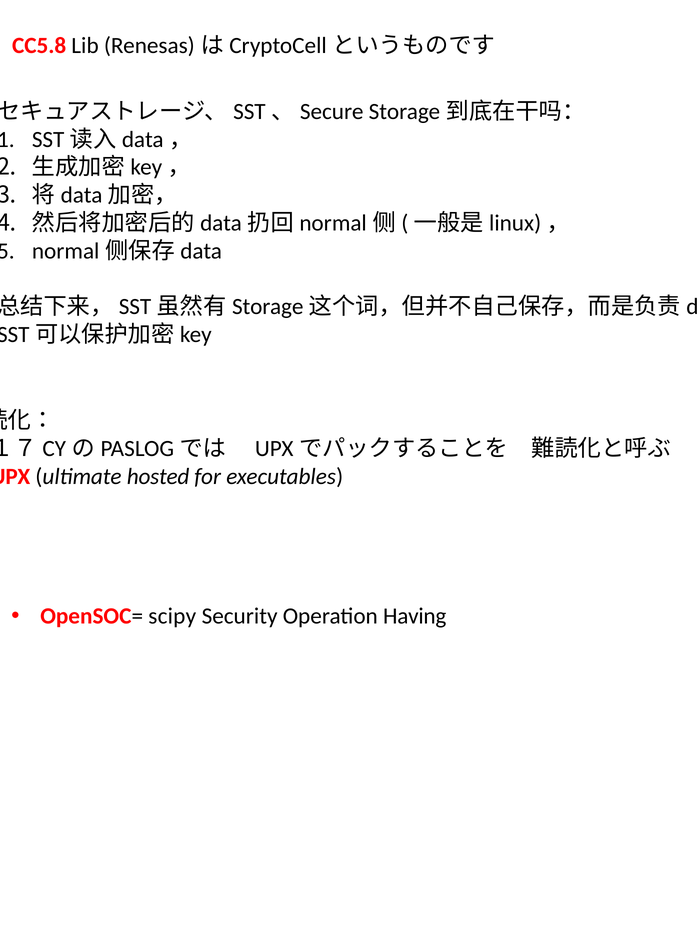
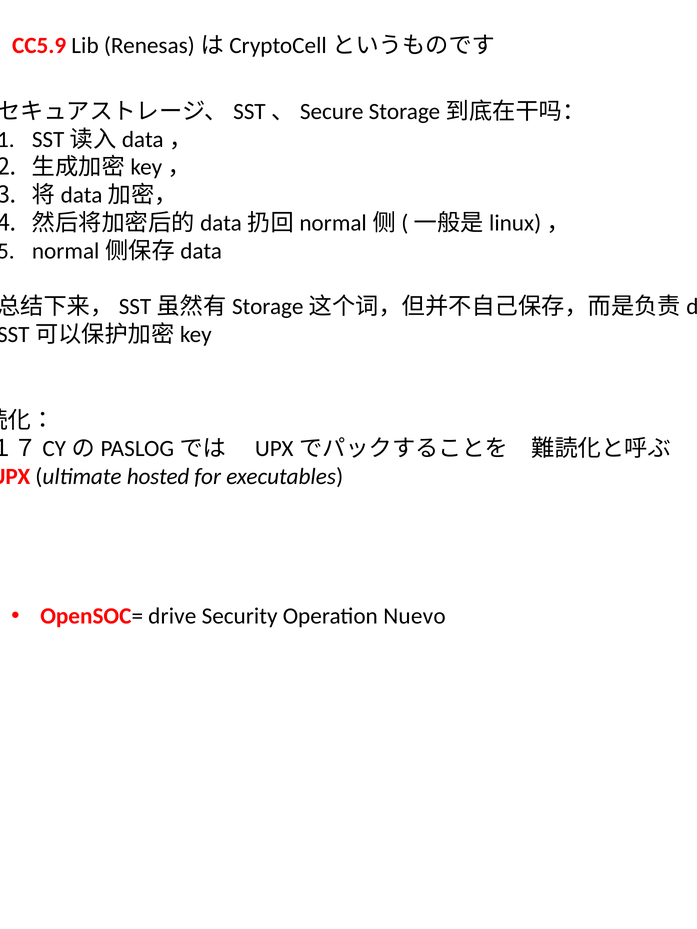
CC5.8: CC5.8 -> CC5.9
scipy: scipy -> drive
Having: Having -> Nuevo
